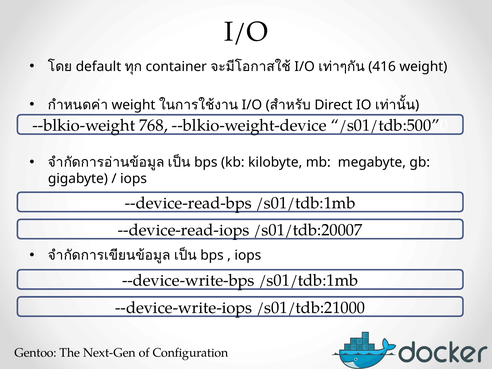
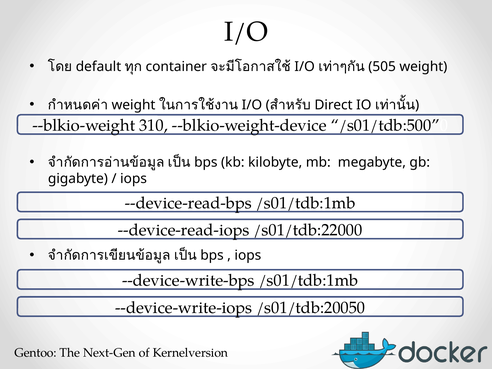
416: 416 -> 505
768: 768 -> 310
/s01/tdb:20007: /s01/tdb:20007 -> /s01/tdb:22000
/s01/tdb:21000: /s01/tdb:21000 -> /s01/tdb:20050
Configuration: Configuration -> Kernelversion
